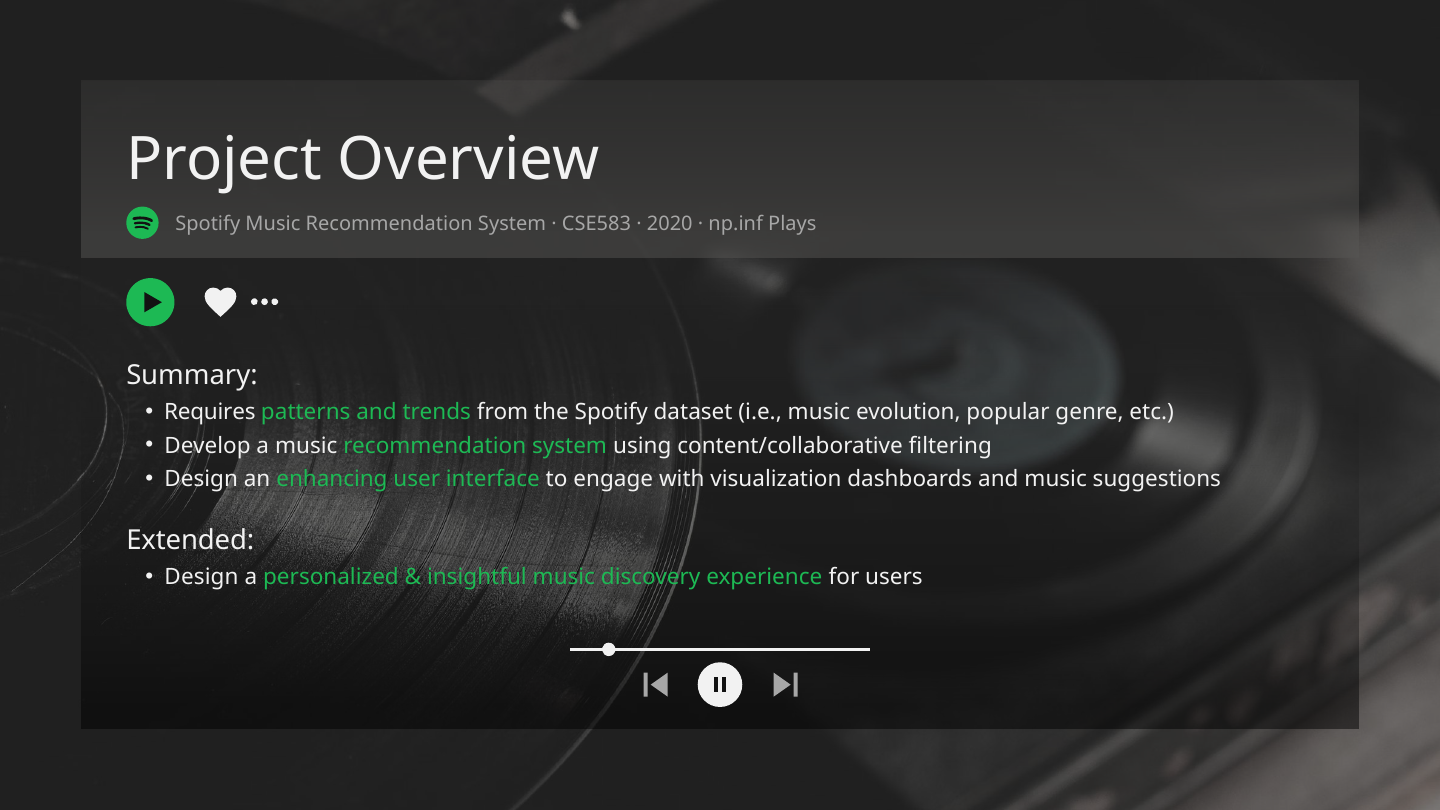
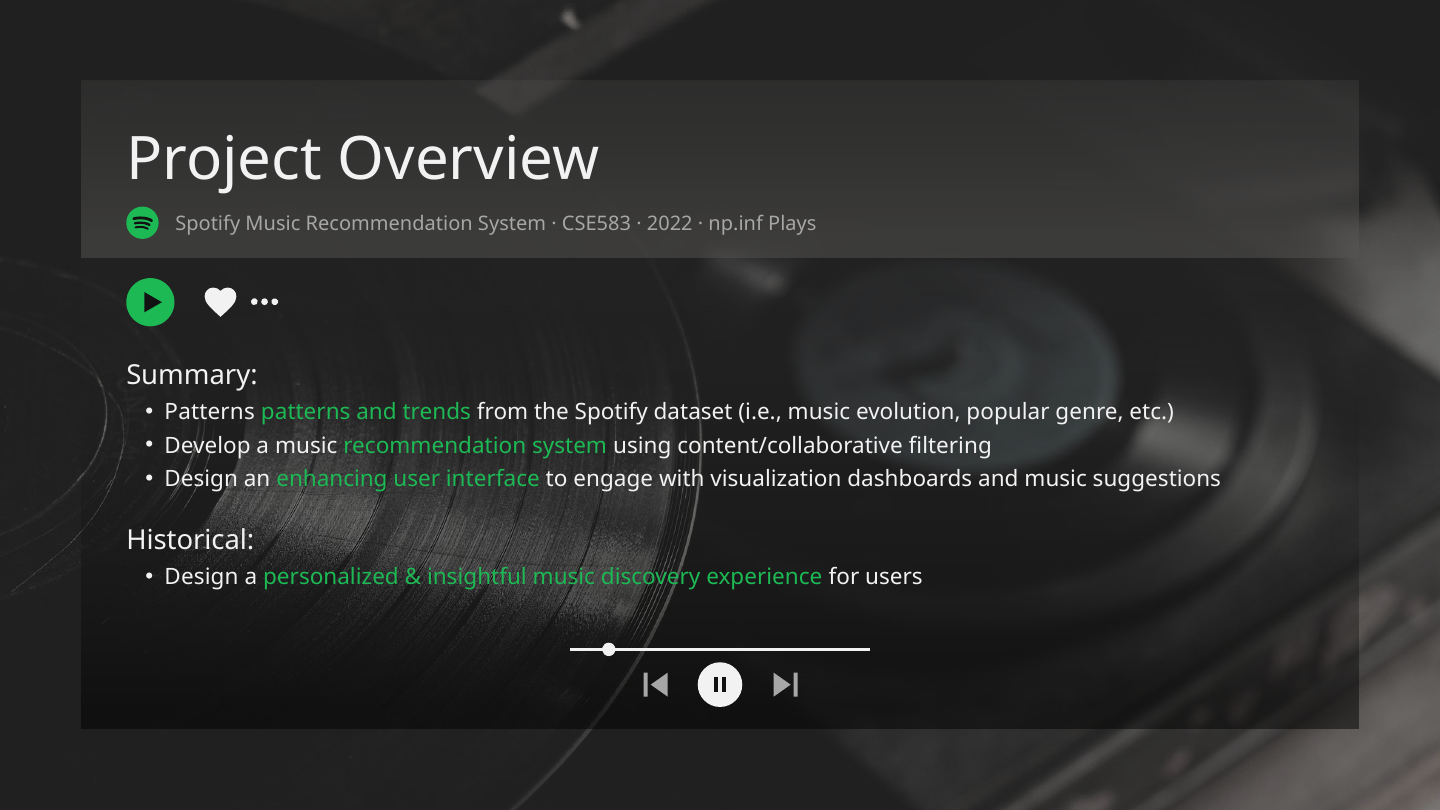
2020: 2020 -> 2022
Requires at (210, 412): Requires -> Patterns
Extended: Extended -> Historical
